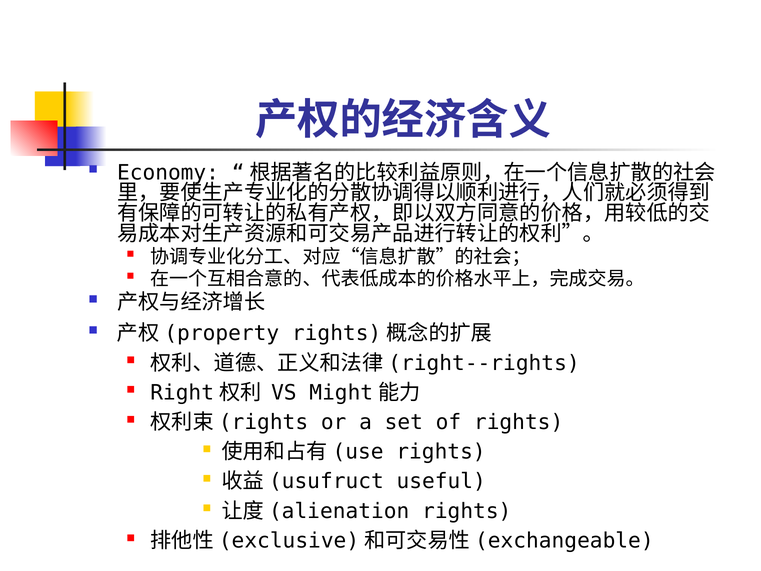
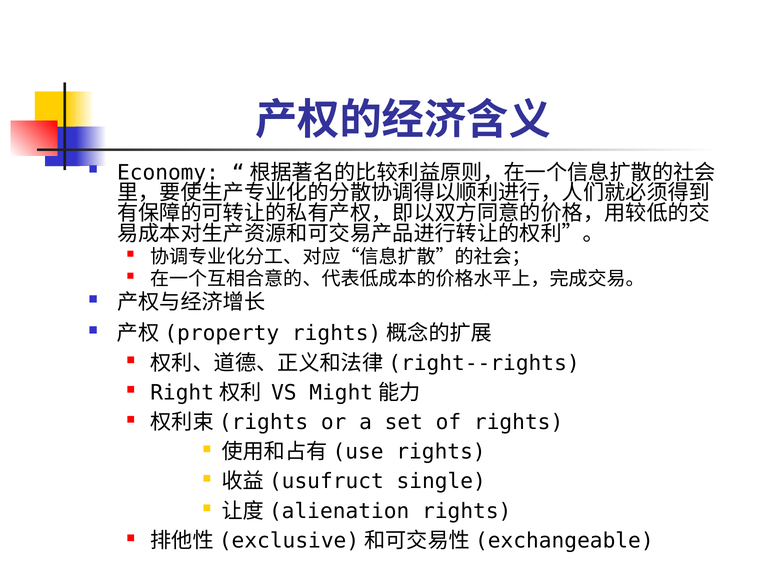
useful: useful -> single
